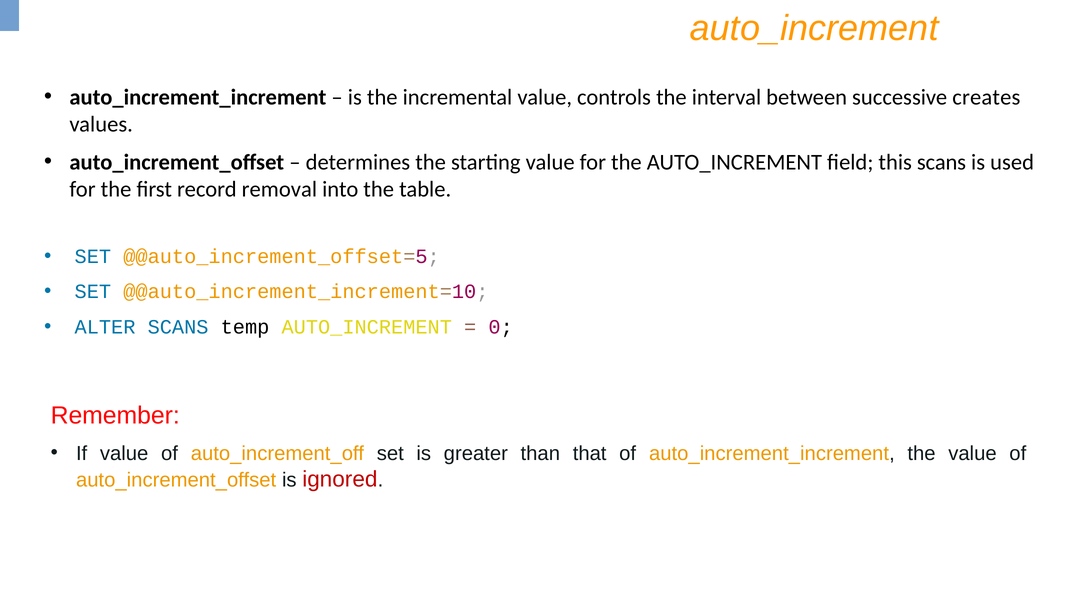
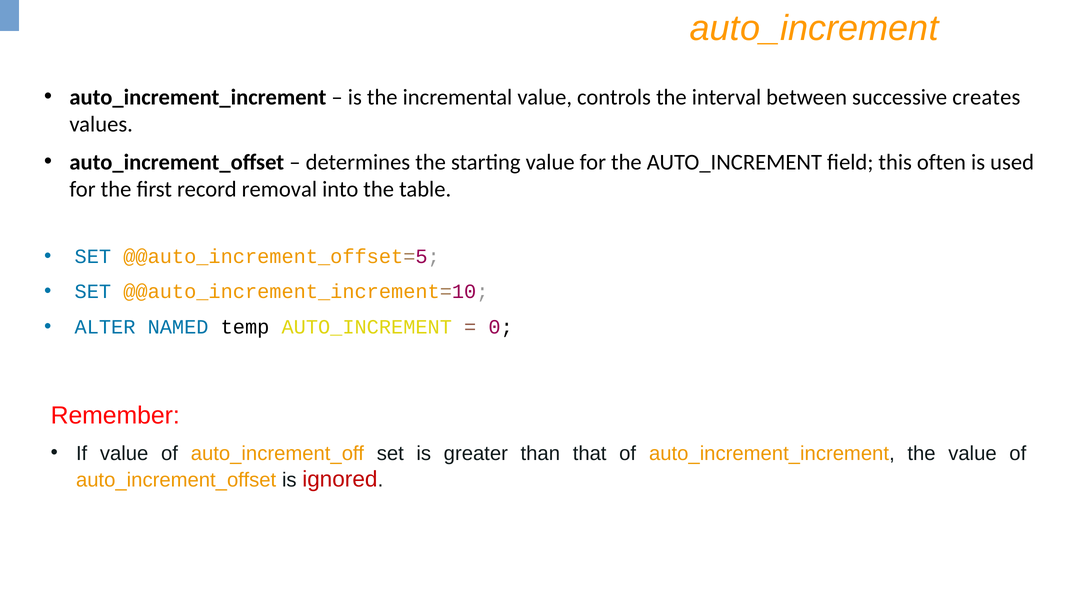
this scans: scans -> often
ALTER SCANS: SCANS -> NAMED
